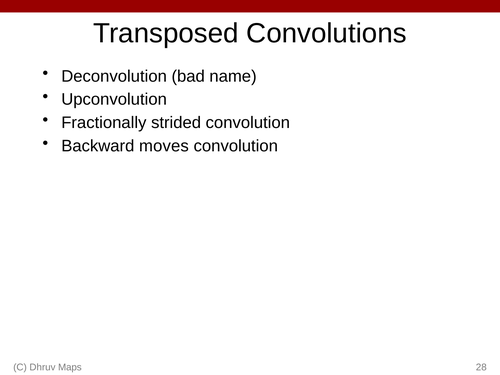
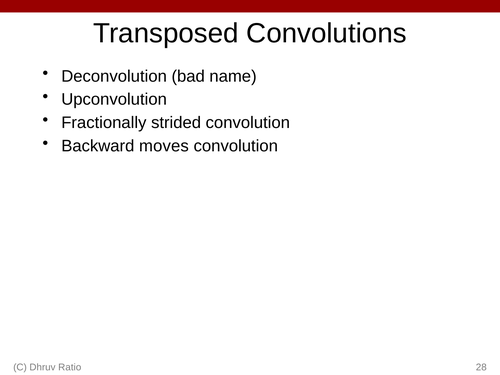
Maps: Maps -> Ratio
